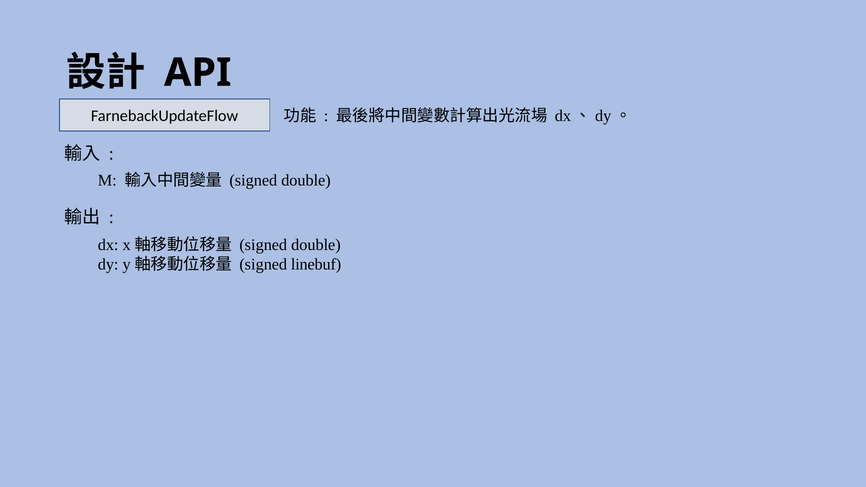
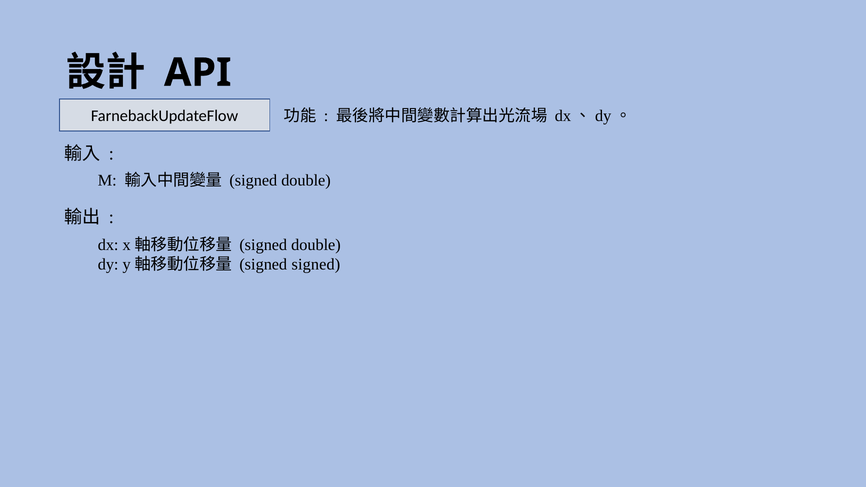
signed linebuf: linebuf -> signed
